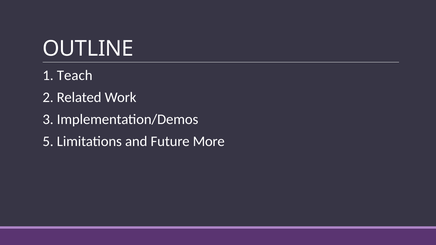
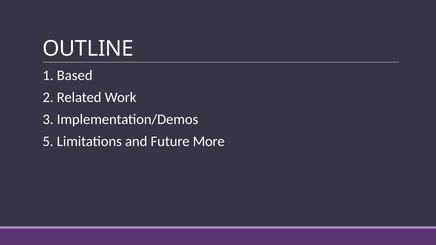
Teach: Teach -> Based
